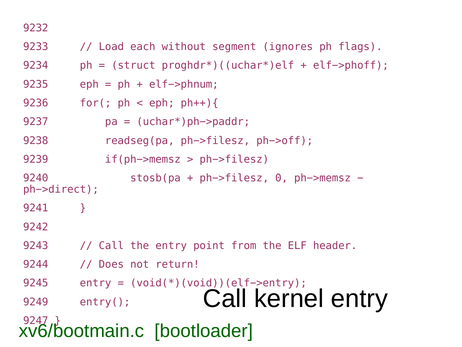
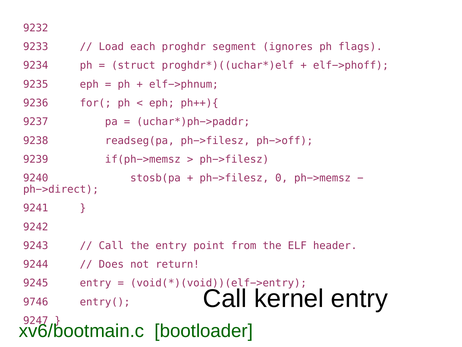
without: without -> proghdr
9249: 9249 -> 9746
